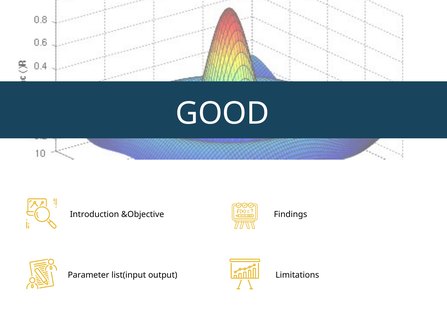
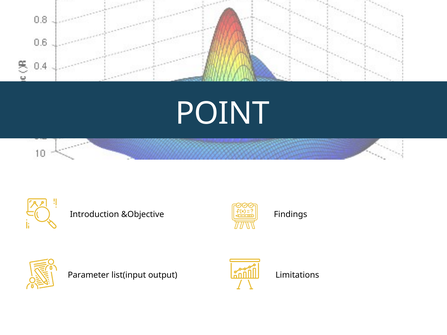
GOOD: GOOD -> POINT
